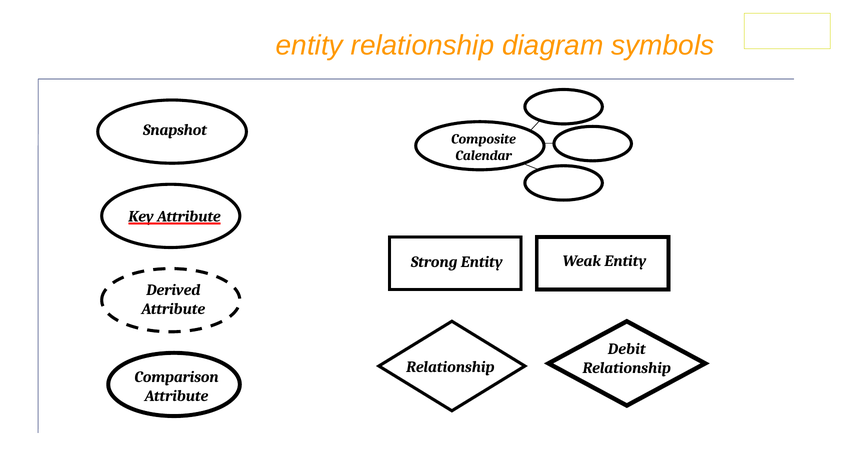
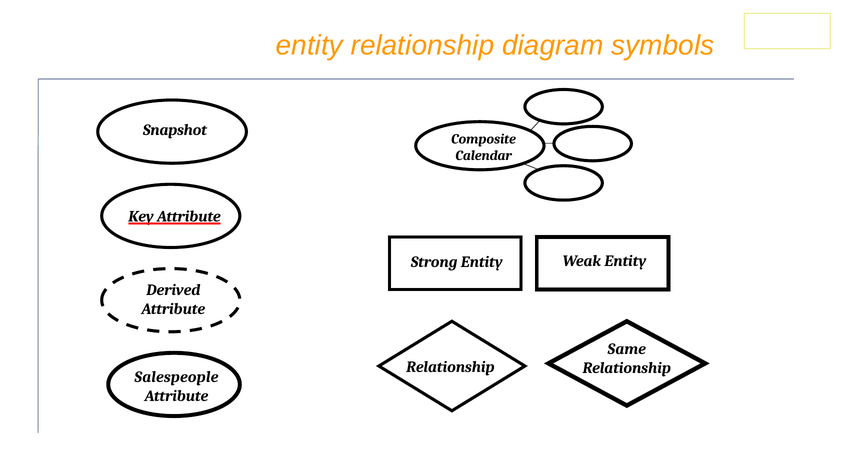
Debit: Debit -> Same
Comparison: Comparison -> Salespeople
